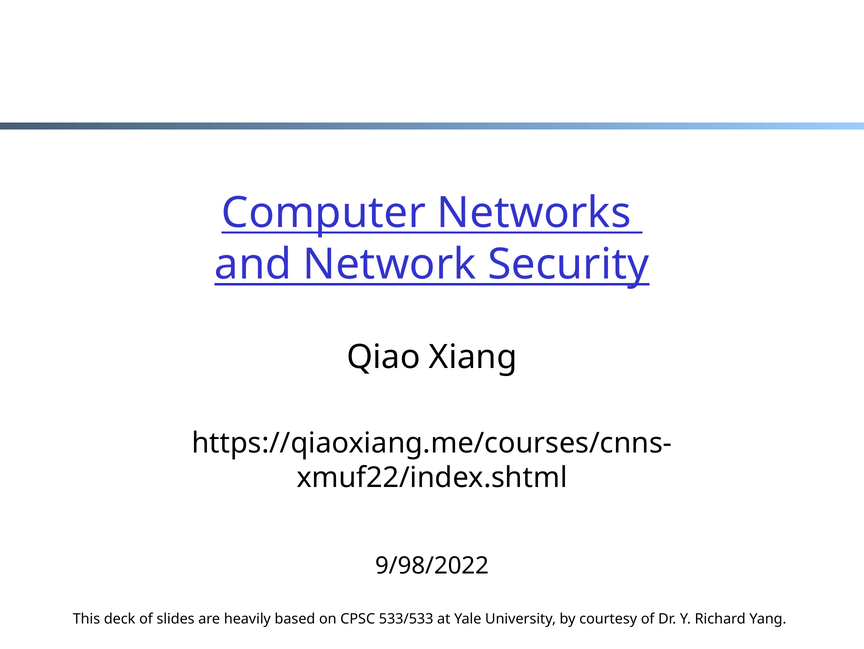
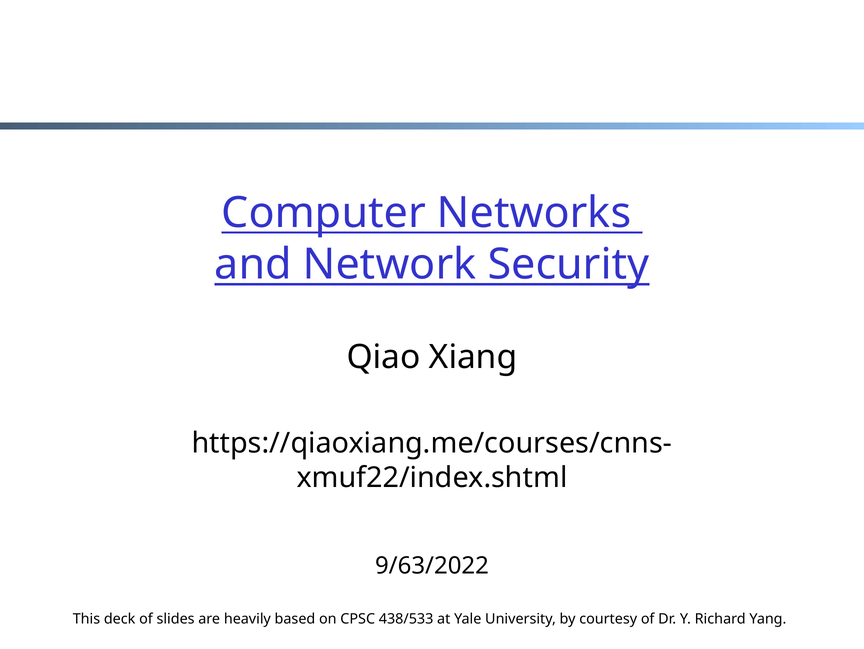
9/98/2022: 9/98/2022 -> 9/63/2022
533/533: 533/533 -> 438/533
